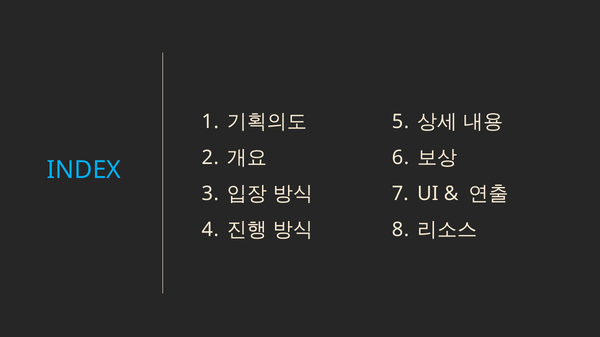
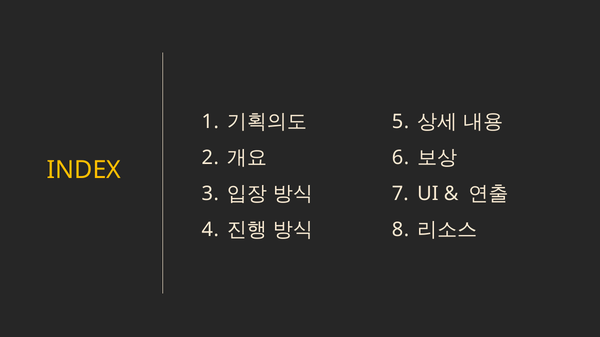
INDEX colour: light blue -> yellow
